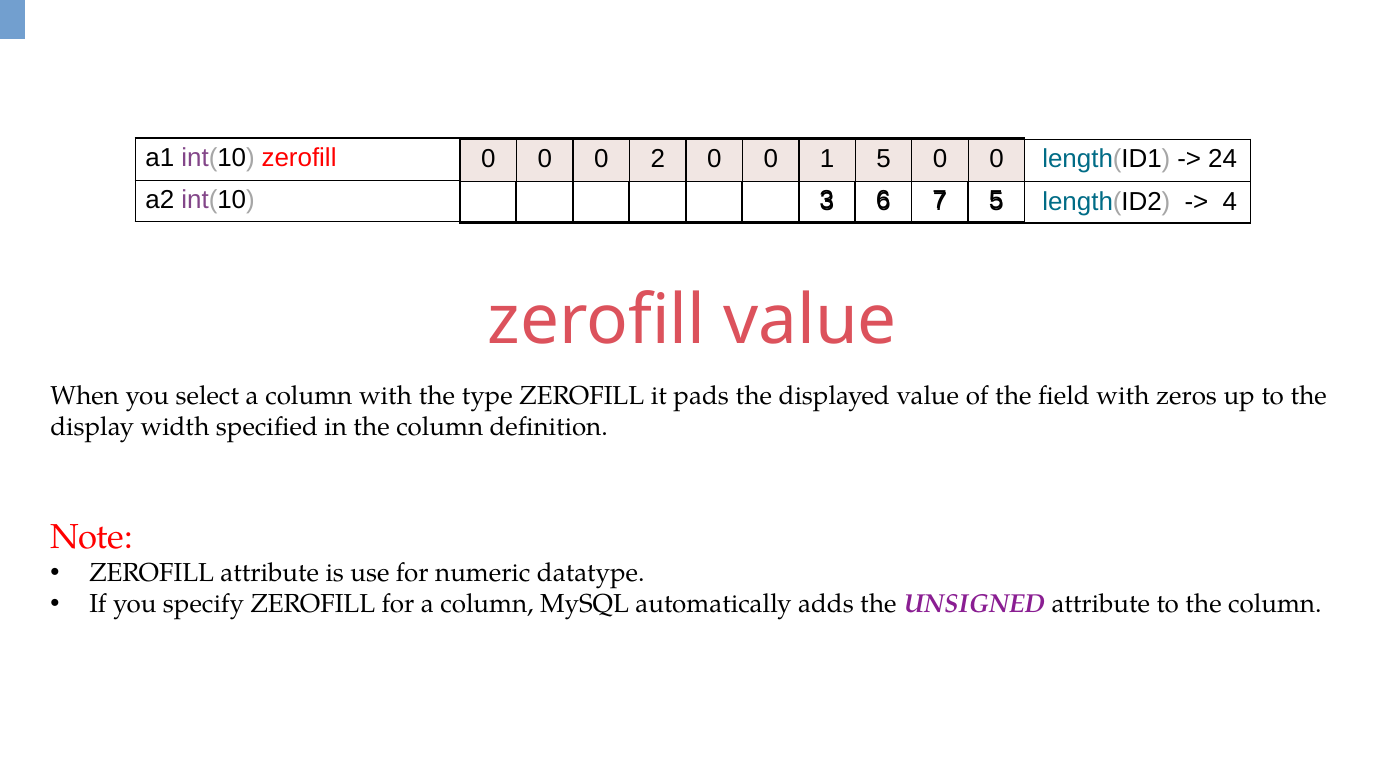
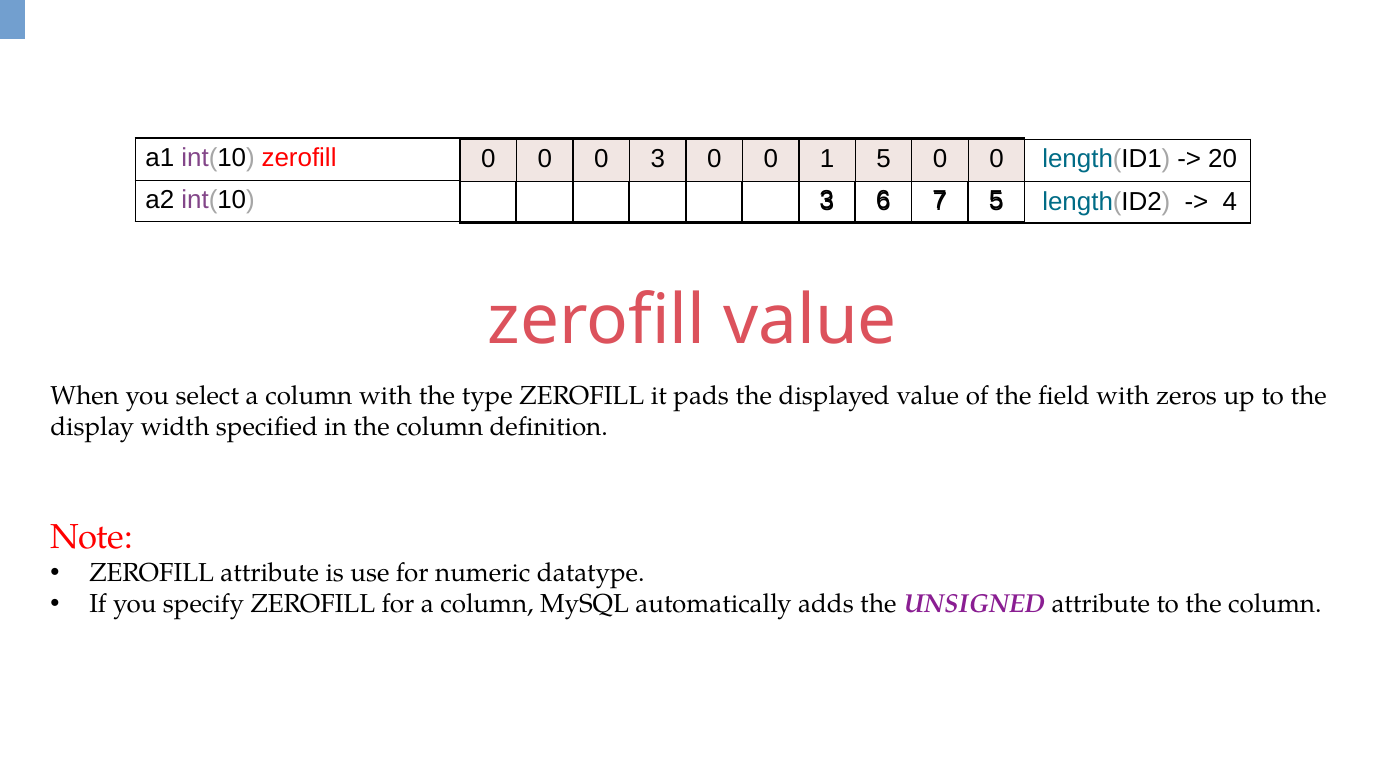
0 2: 2 -> 3
24: 24 -> 20
